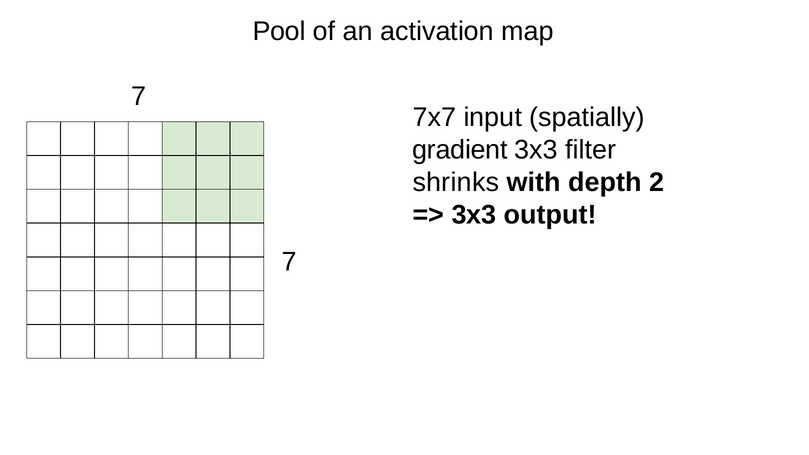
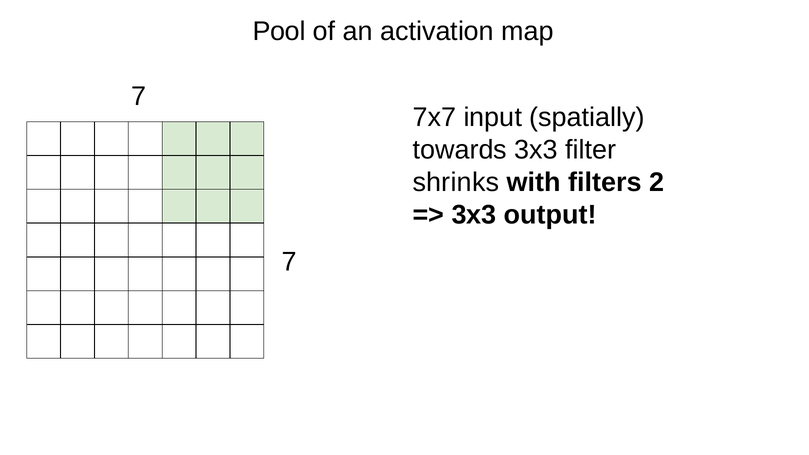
gradient: gradient -> towards
depth: depth -> filters
